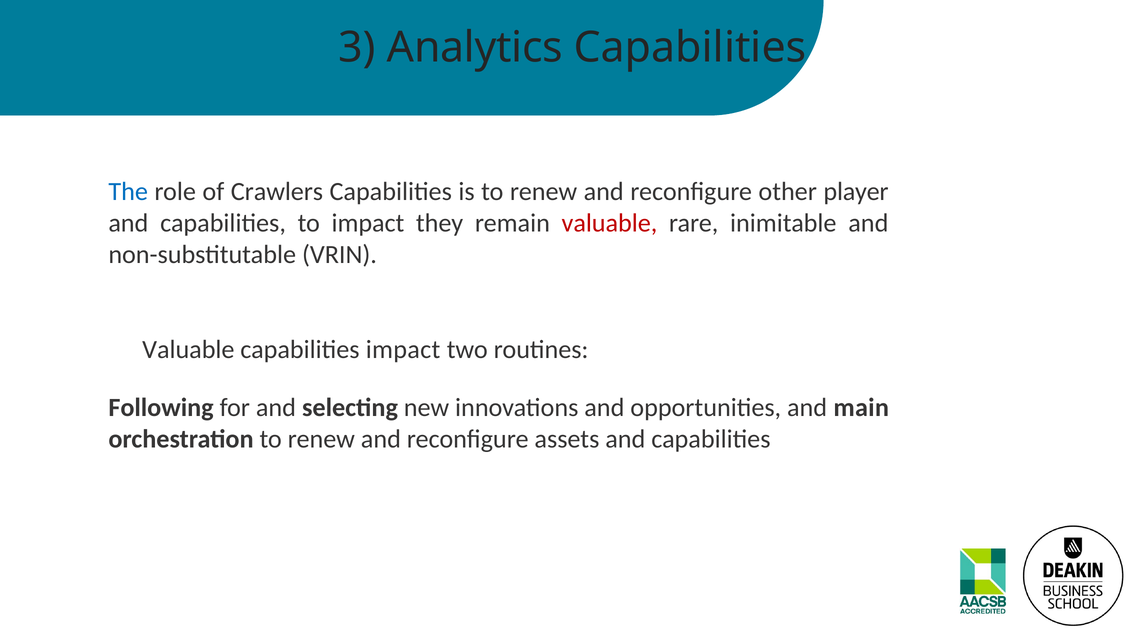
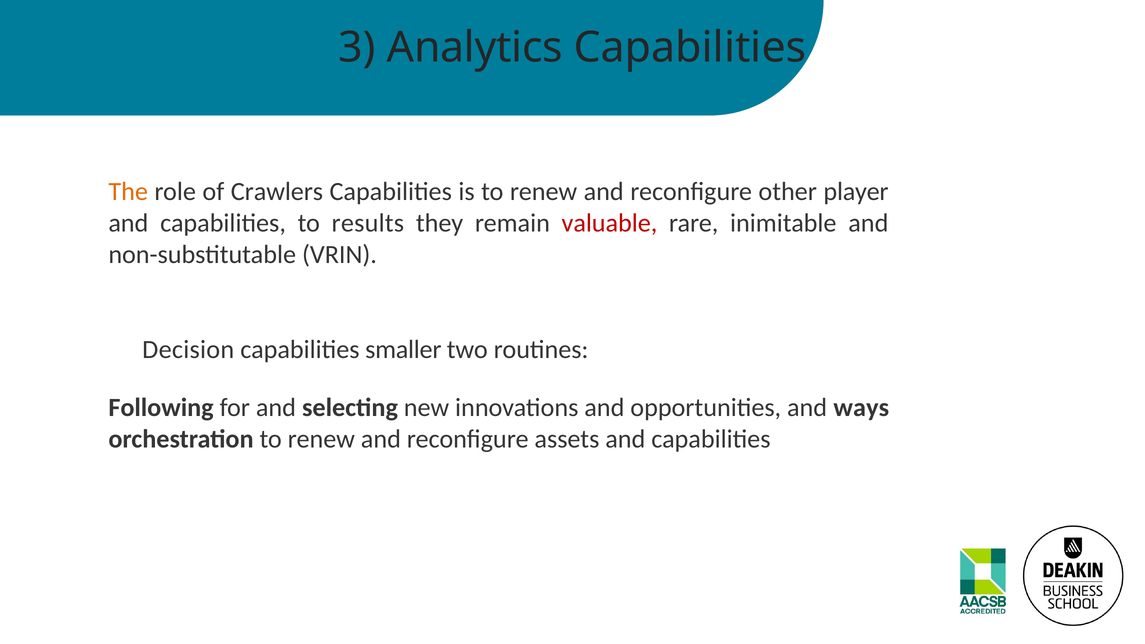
The colour: blue -> orange
to impact: impact -> results
Valuable at (188, 350): Valuable -> Decision
capabilities impact: impact -> smaller
main: main -> ways
